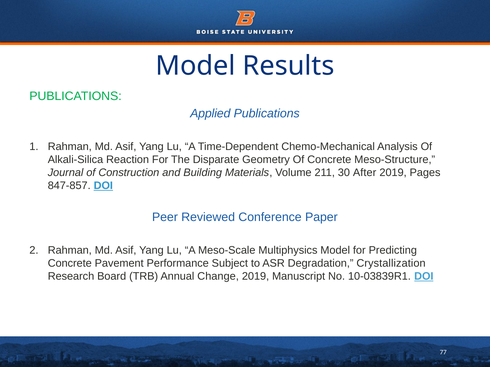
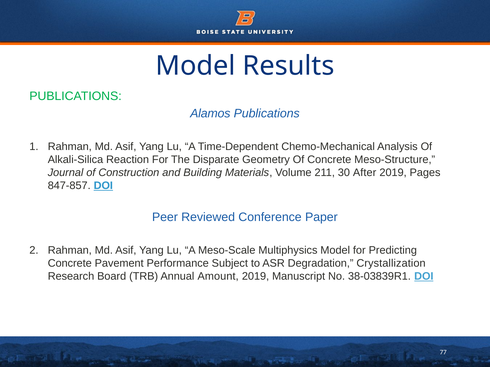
Applied: Applied -> Alamos
Change: Change -> Amount
10-03839R1: 10-03839R1 -> 38-03839R1
